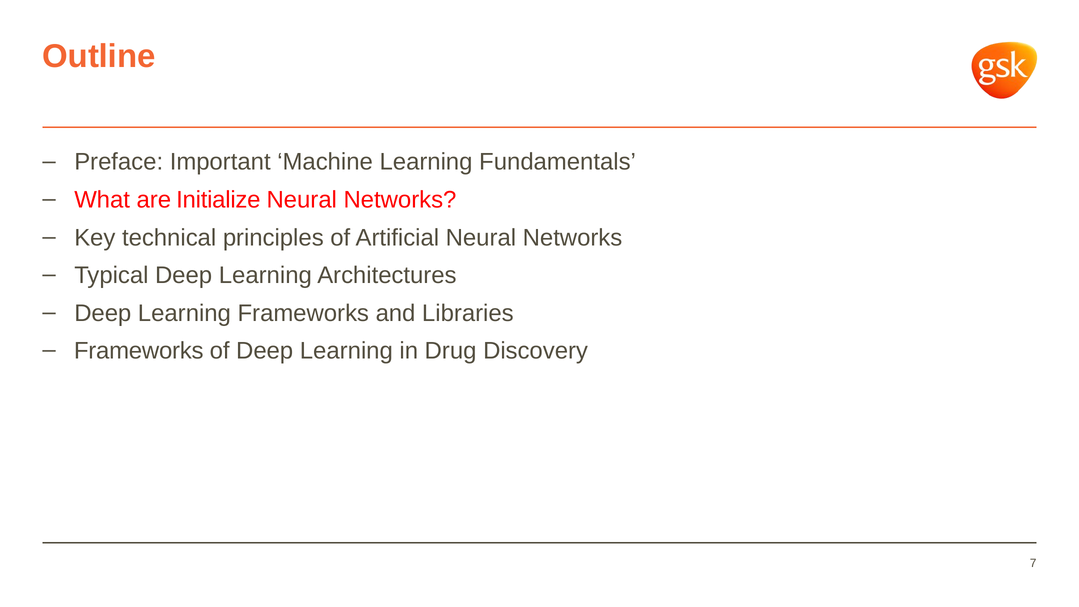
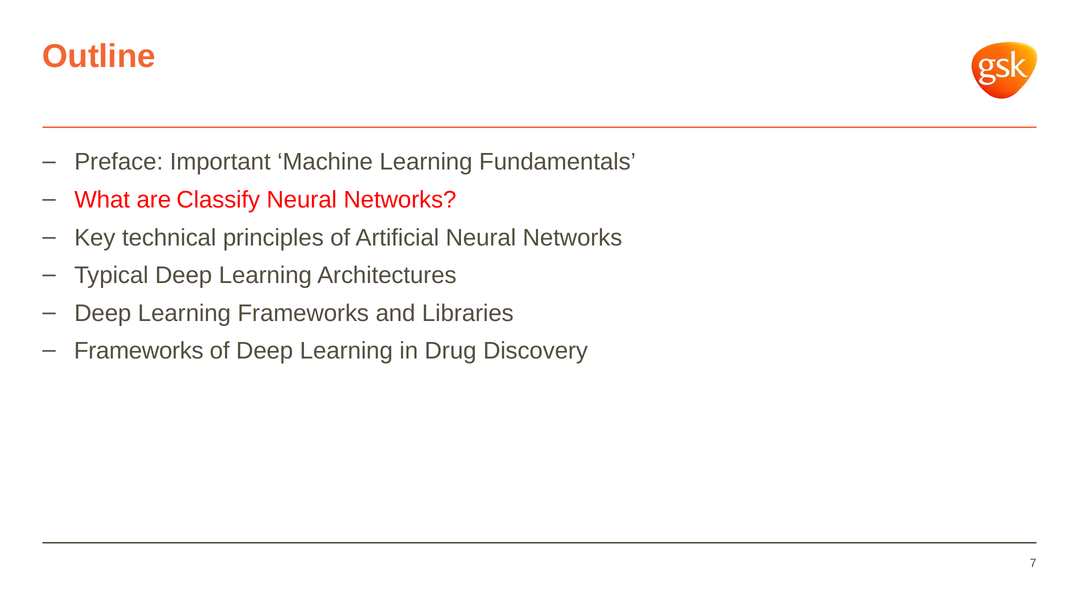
Initialize: Initialize -> Classify
